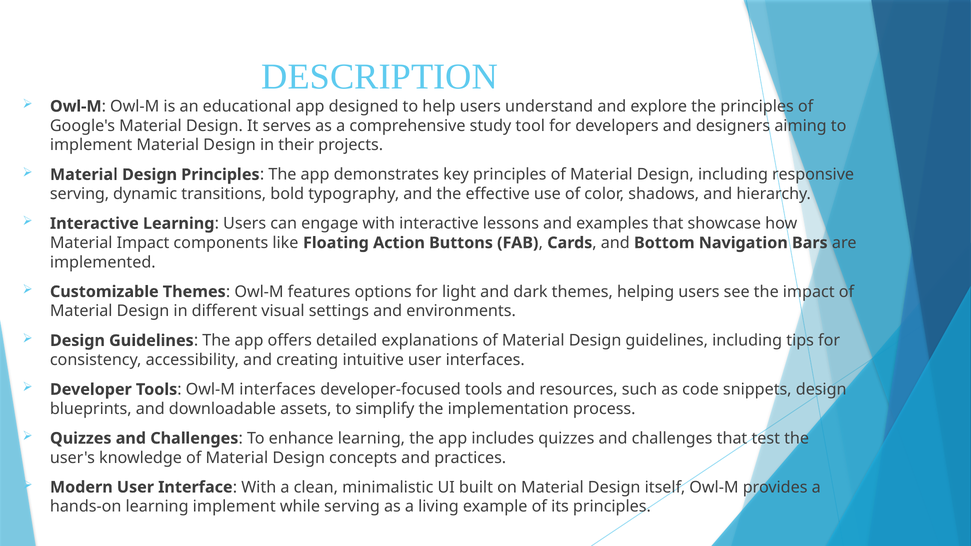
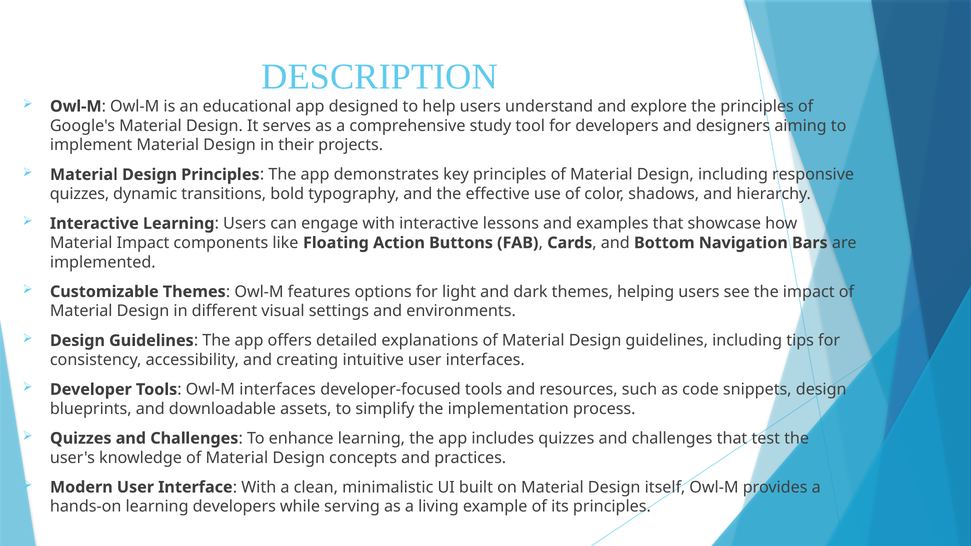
serving at (80, 194): serving -> quizzes
learning implement: implement -> developers
